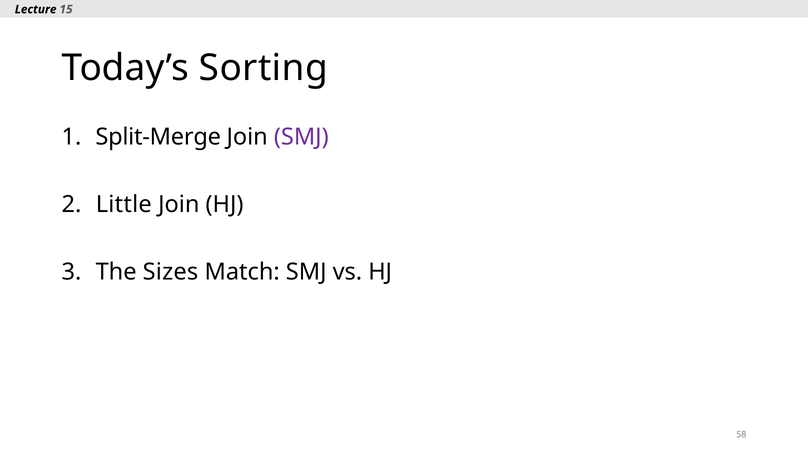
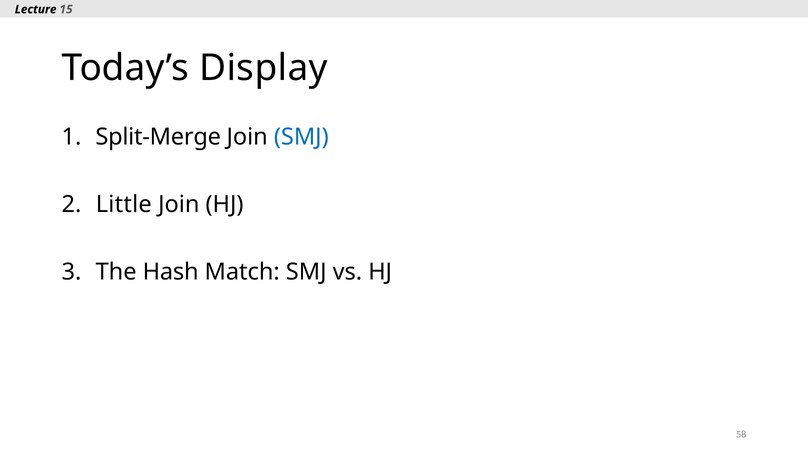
Sorting: Sorting -> Display
SMJ at (301, 137) colour: purple -> blue
Sizes: Sizes -> Hash
